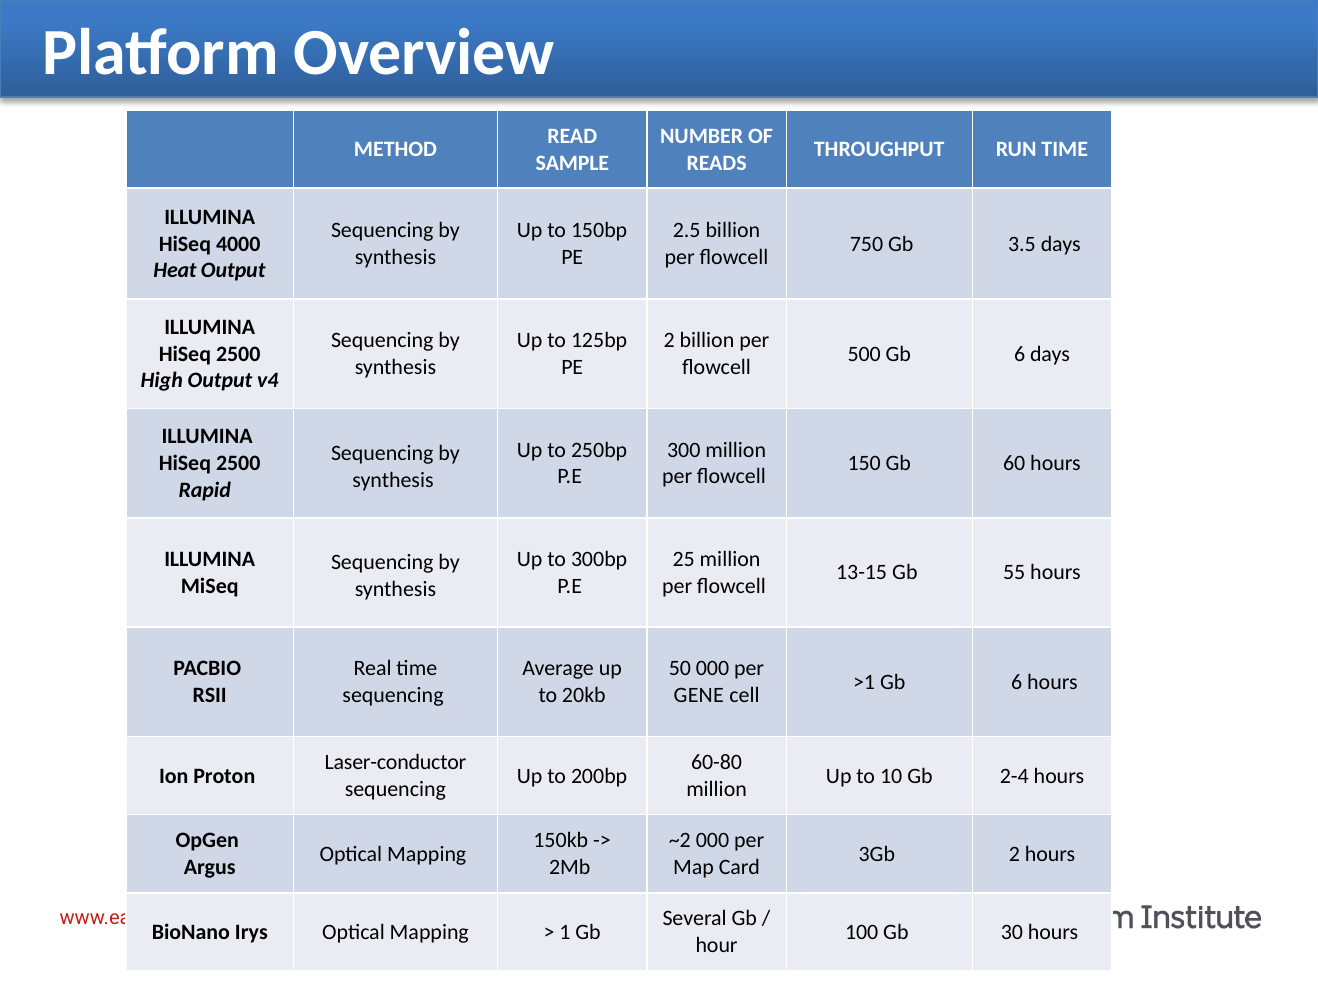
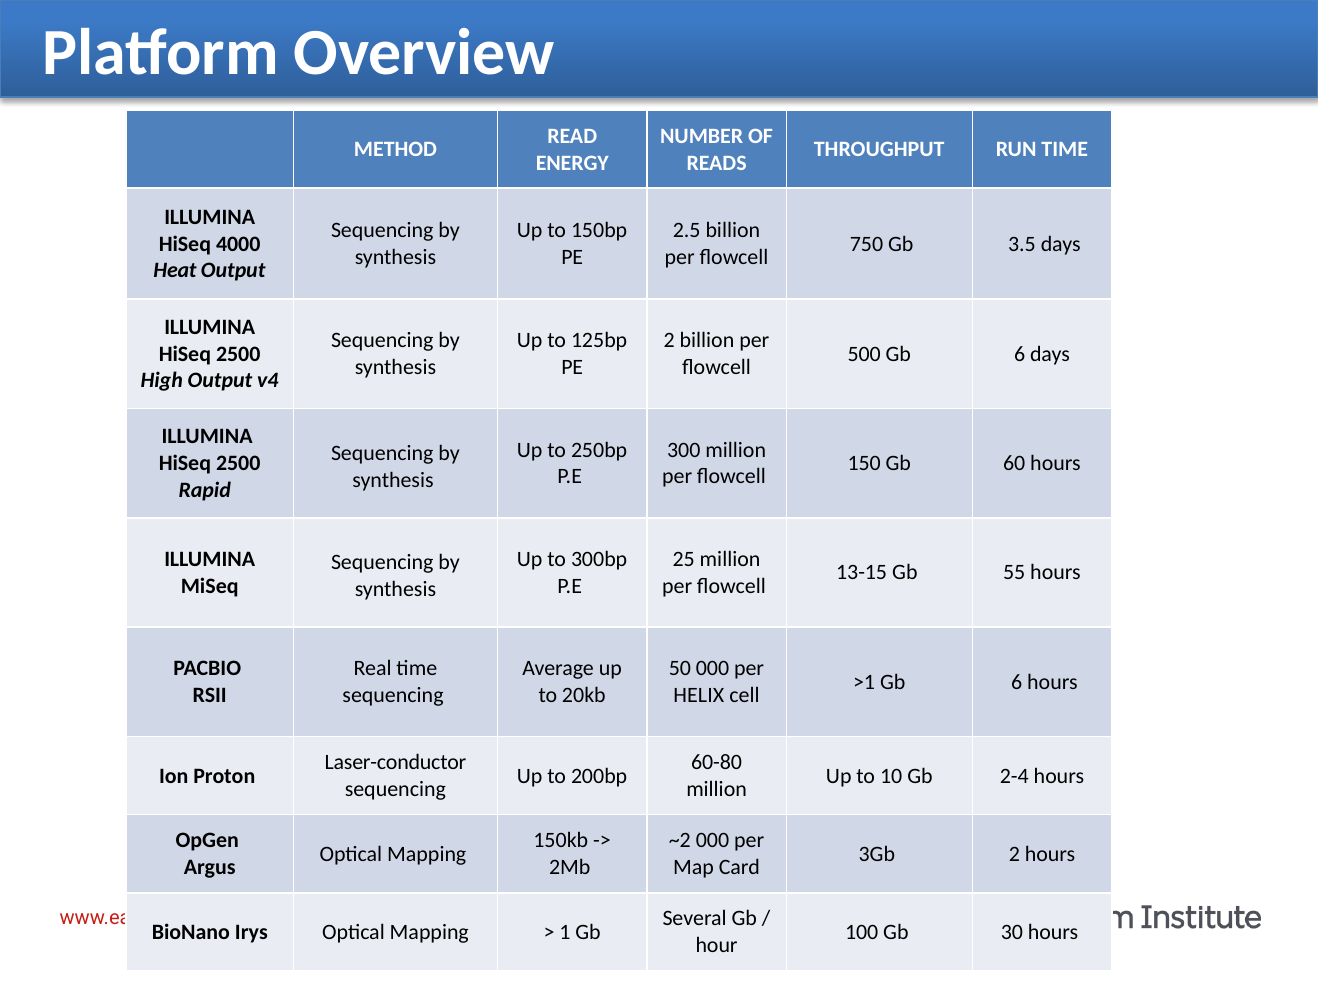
SAMPLE: SAMPLE -> ENERGY
GENE: GENE -> HELIX
